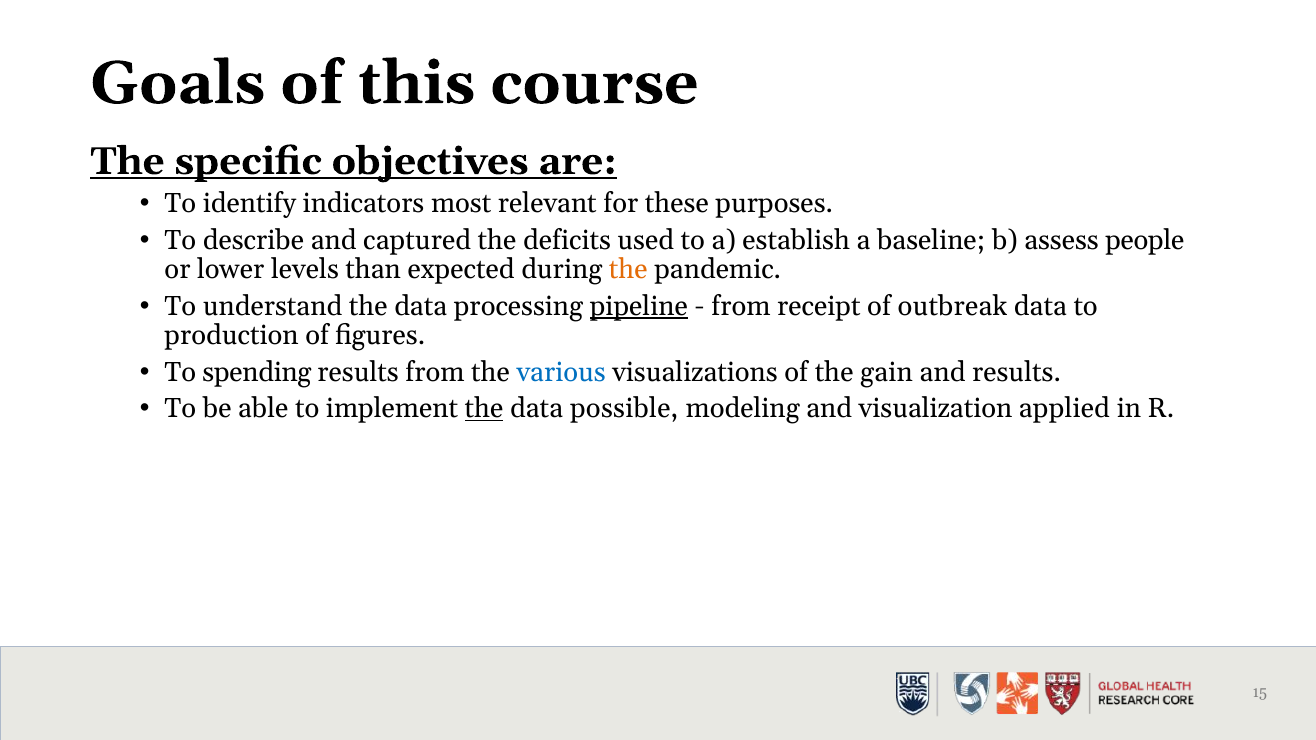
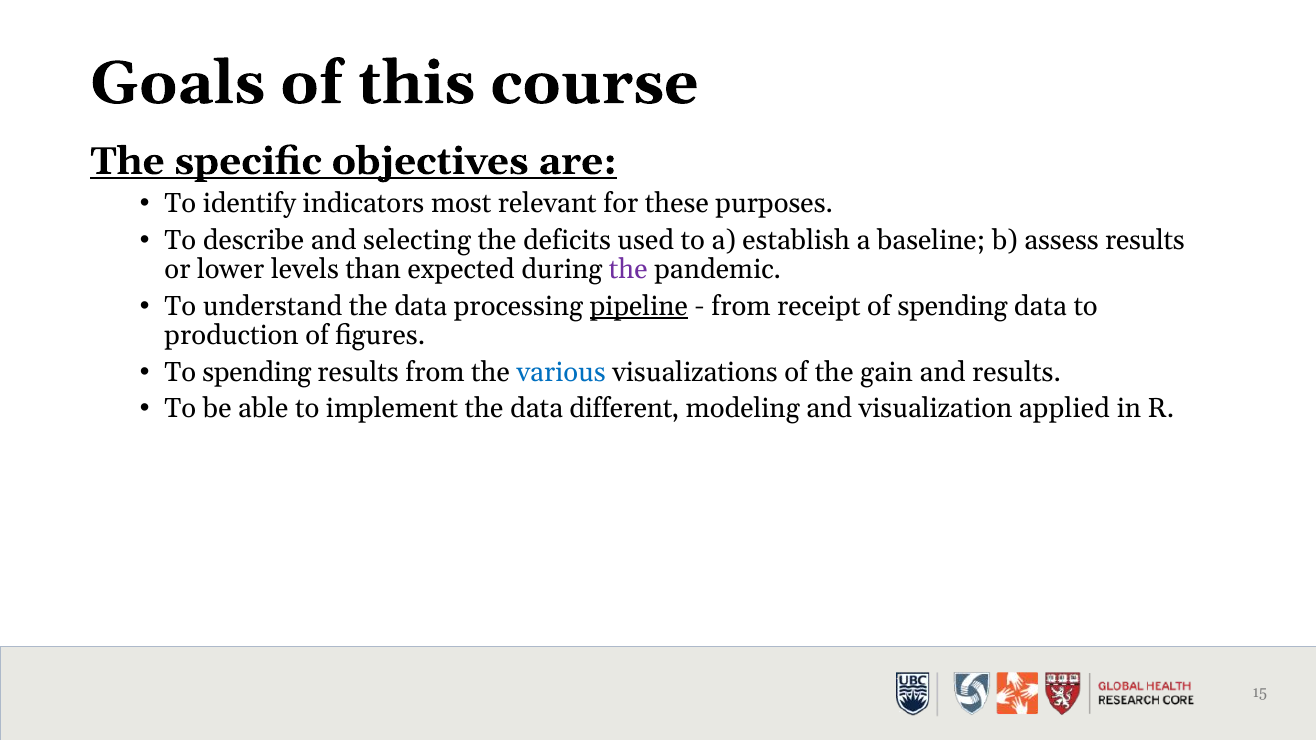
captured: captured -> selecting
assess people: people -> results
the at (628, 270) colour: orange -> purple
of outbreak: outbreak -> spending
the at (484, 409) underline: present -> none
possible: possible -> different
